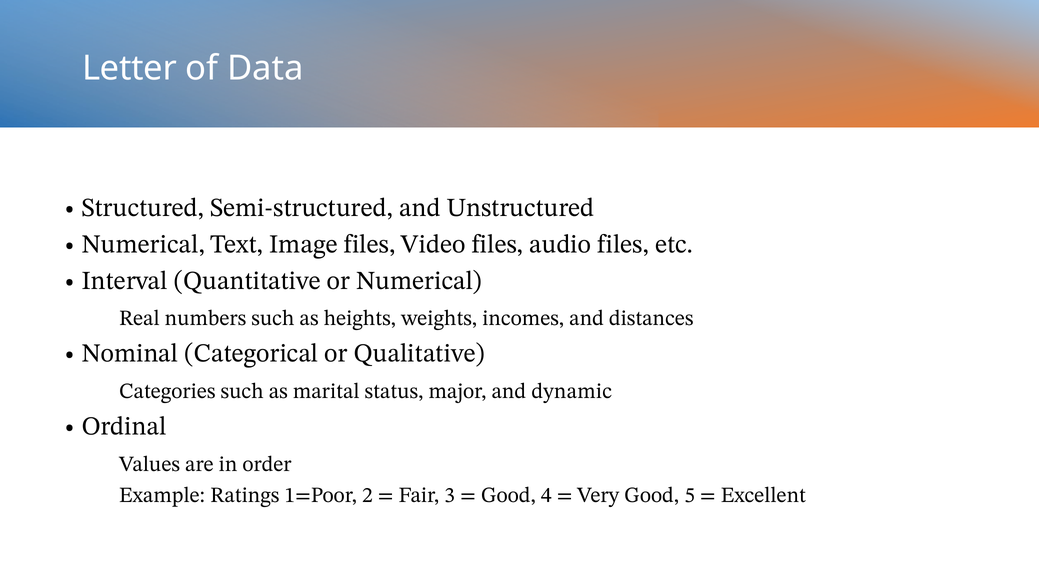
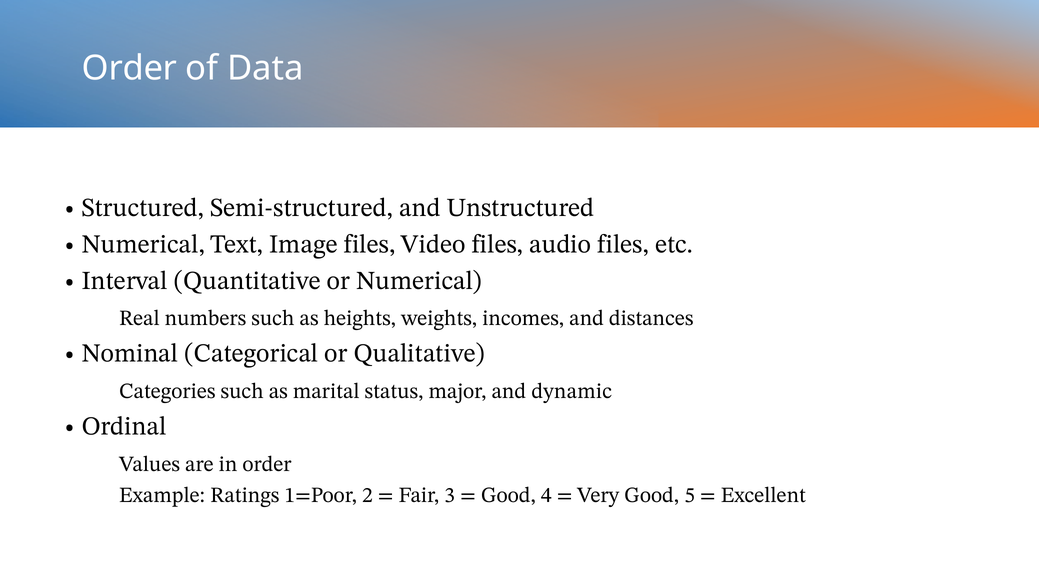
Letter at (130, 68): Letter -> Order
